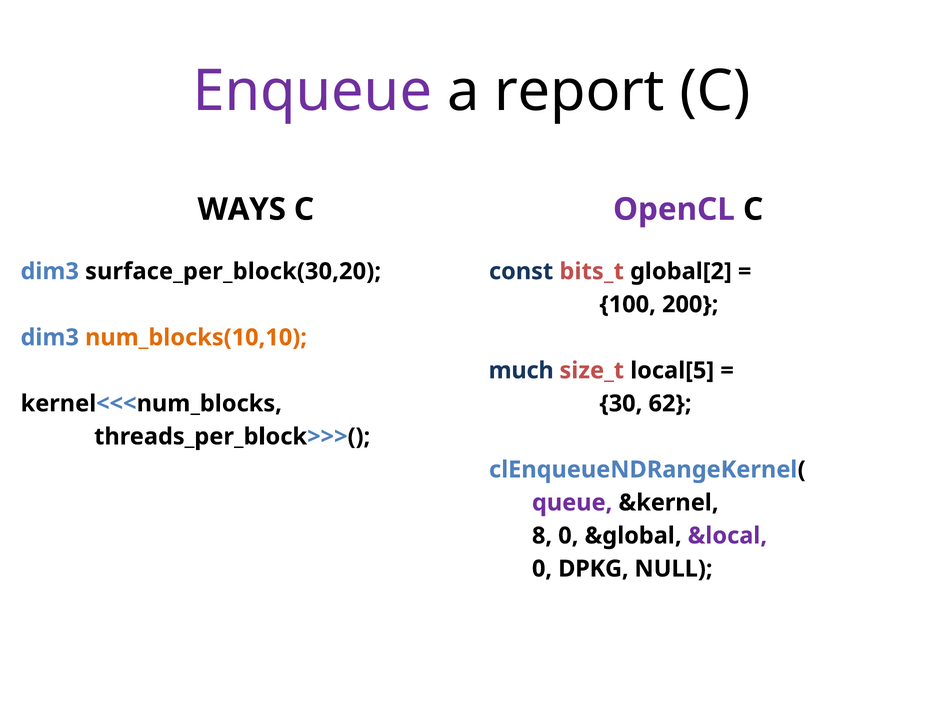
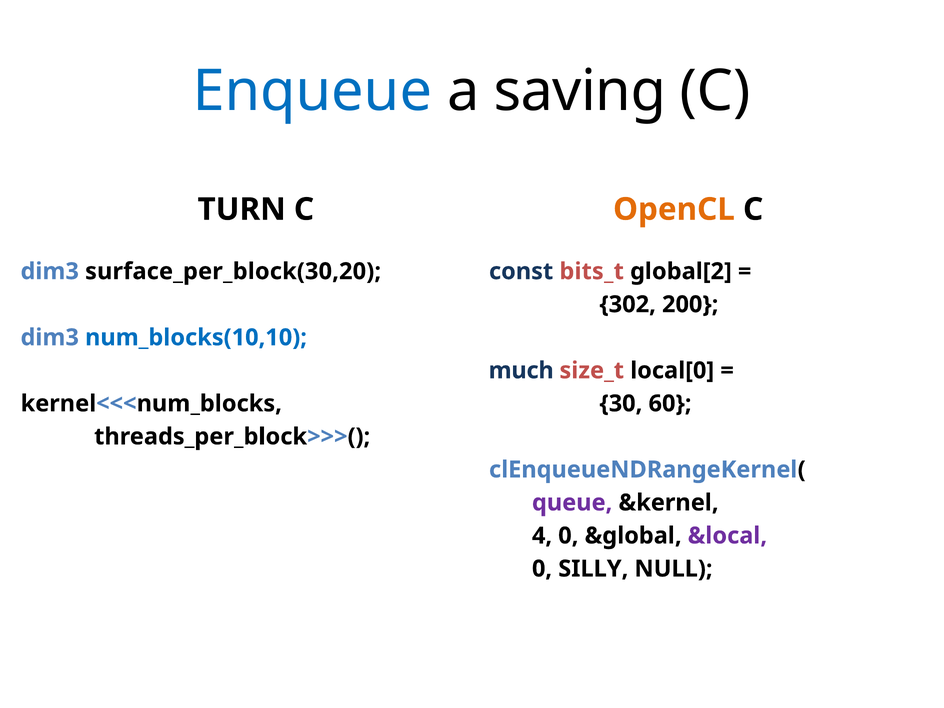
Enqueue colour: purple -> blue
report: report -> saving
WAYS: WAYS -> TURN
OpenCL colour: purple -> orange
100: 100 -> 302
num_blocks(10,10 colour: orange -> blue
local[5: local[5 -> local[0
62: 62 -> 60
8: 8 -> 4
DPKG: DPKG -> SILLY
